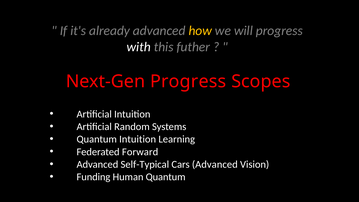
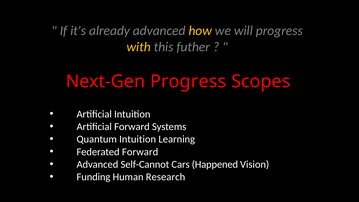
with colour: white -> yellow
Artificial Random: Random -> Forward
Self-Typical: Self-Typical -> Self-Cannot
Cars Advanced: Advanced -> Happened
Human Quantum: Quantum -> Research
